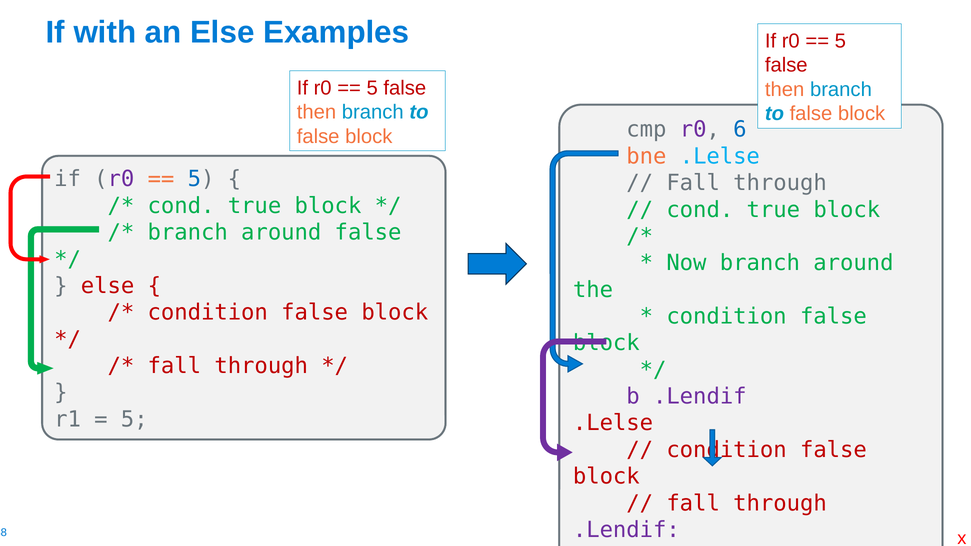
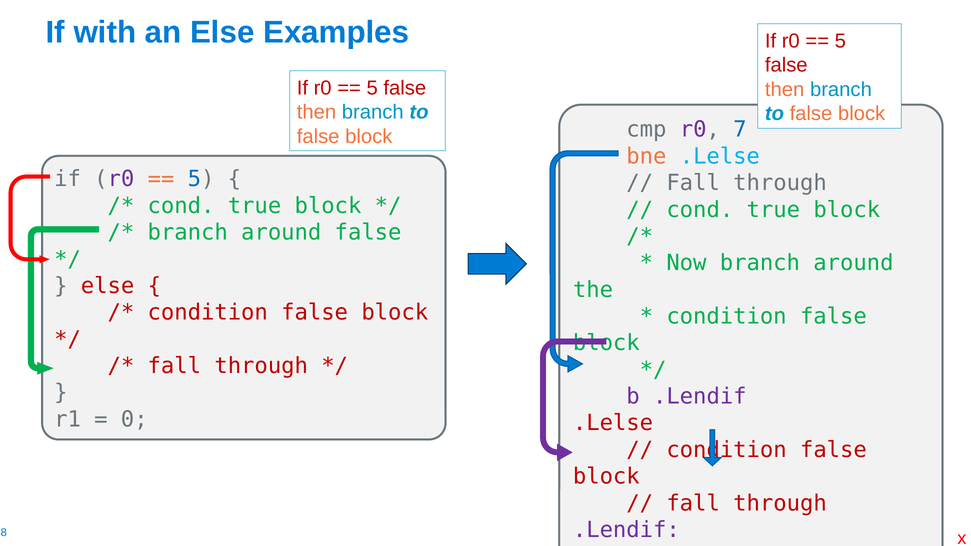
6: 6 -> 7
5 at (134, 419): 5 -> 0
